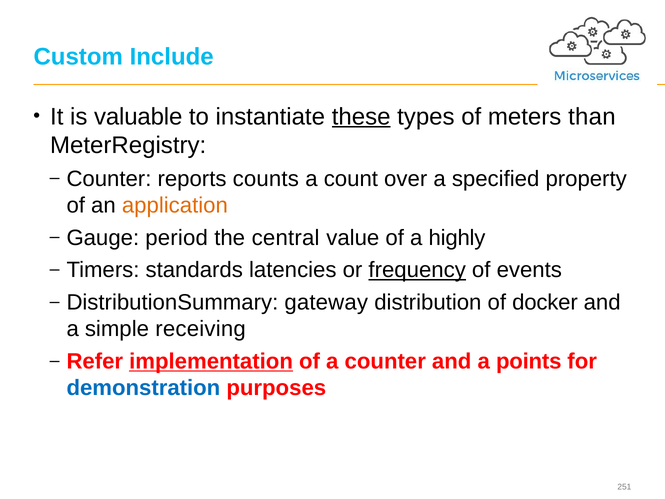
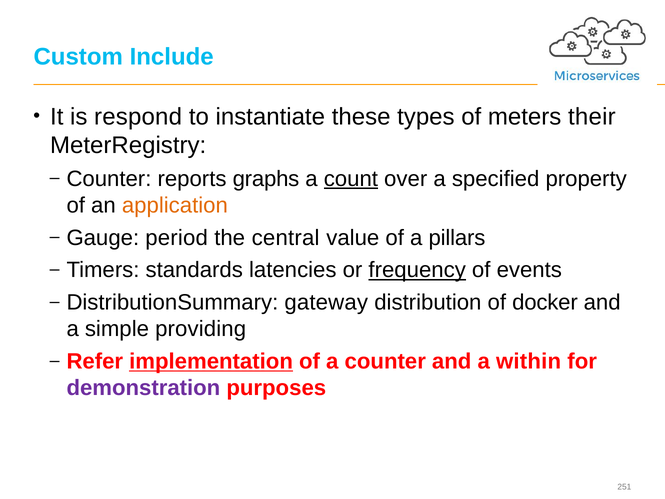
valuable: valuable -> respond
these underline: present -> none
than: than -> their
counts: counts -> graphs
count underline: none -> present
highly: highly -> pillars
receiving: receiving -> providing
points: points -> within
demonstration colour: blue -> purple
